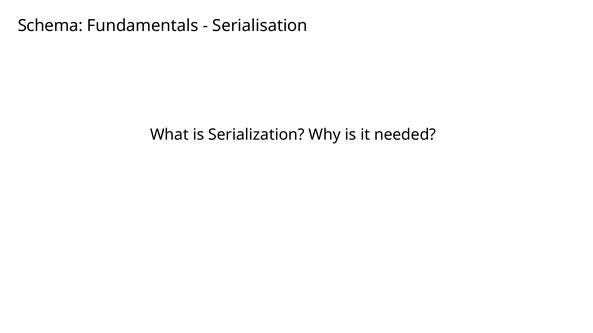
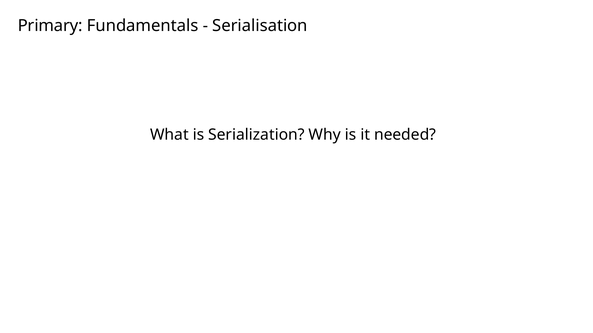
Schema: Schema -> Primary
